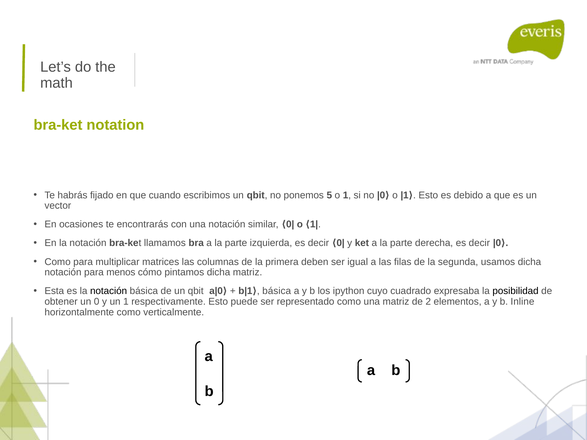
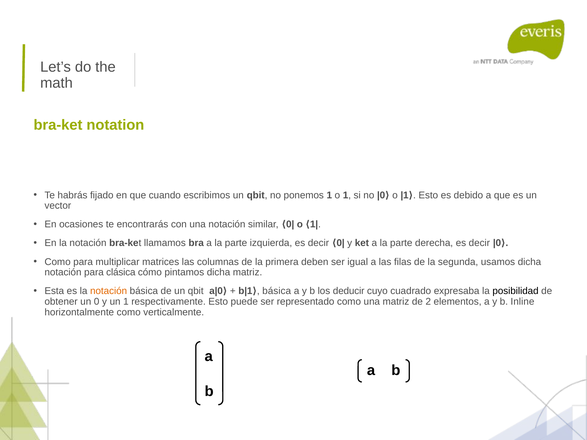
ponemos 5: 5 -> 1
menos: menos -> clásica
notación at (109, 291) colour: black -> orange
ipython: ipython -> deducir
